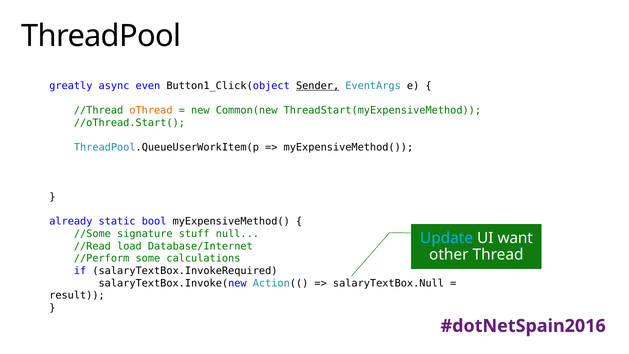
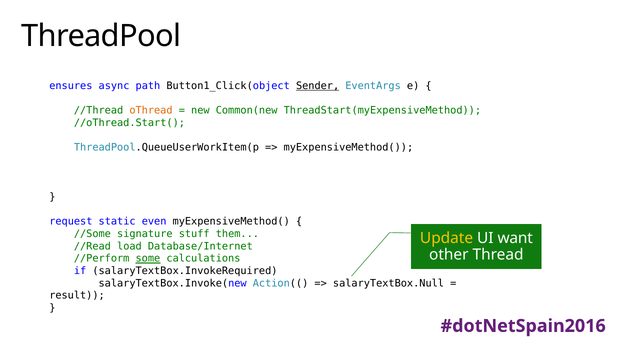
greatly: greatly -> ensures
even: even -> path
already: already -> request
bool: bool -> even
null: null -> them
Update colour: light blue -> yellow
some underline: none -> present
